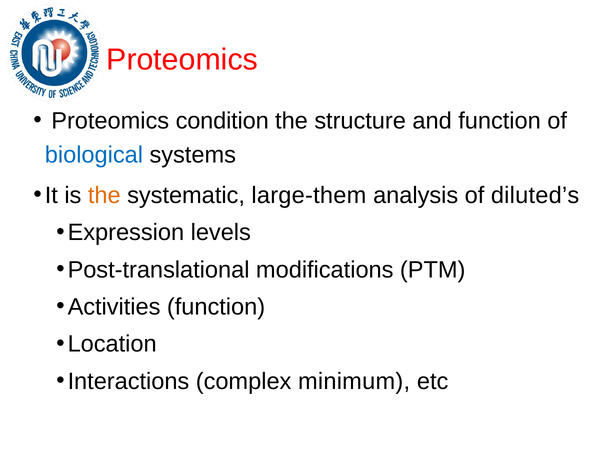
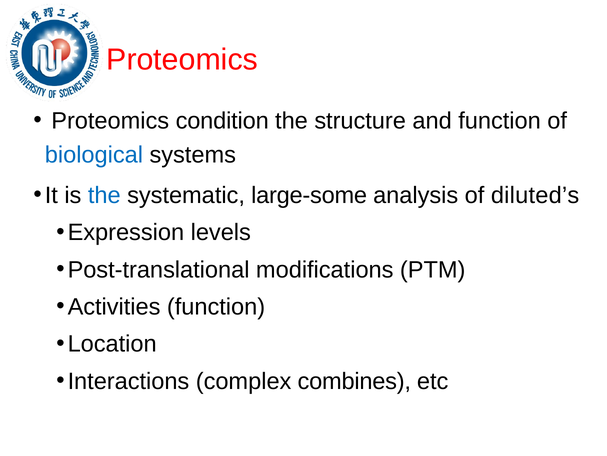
the at (104, 195) colour: orange -> blue
large-them: large-them -> large-some
minimum: minimum -> combines
